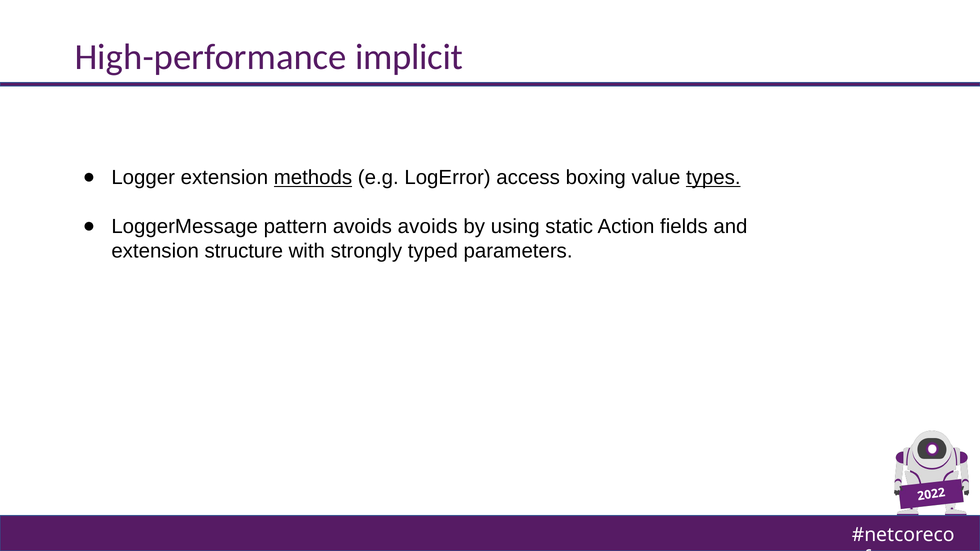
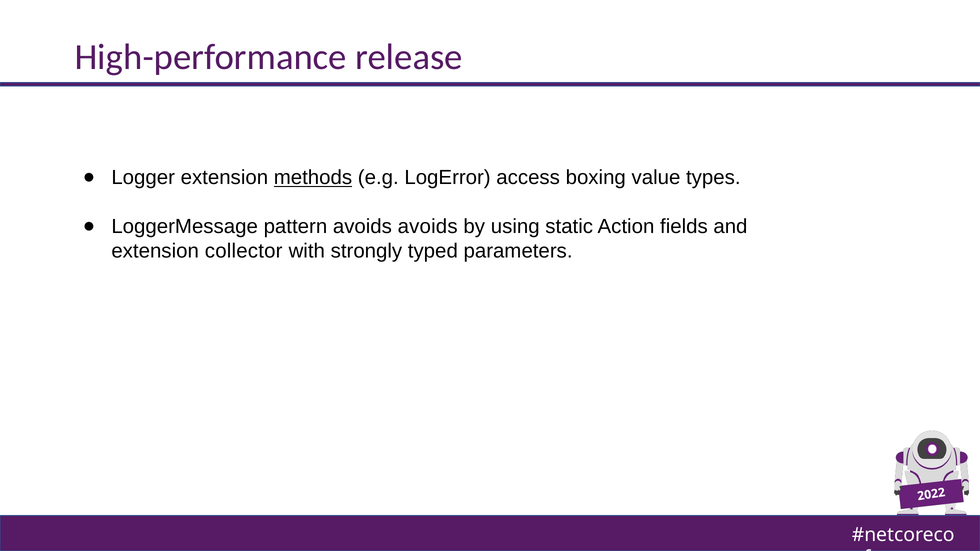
implicit: implicit -> release
types underline: present -> none
structure: structure -> collector
